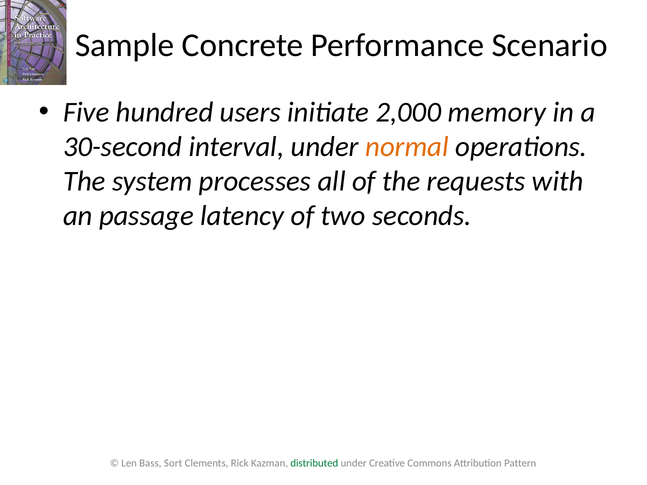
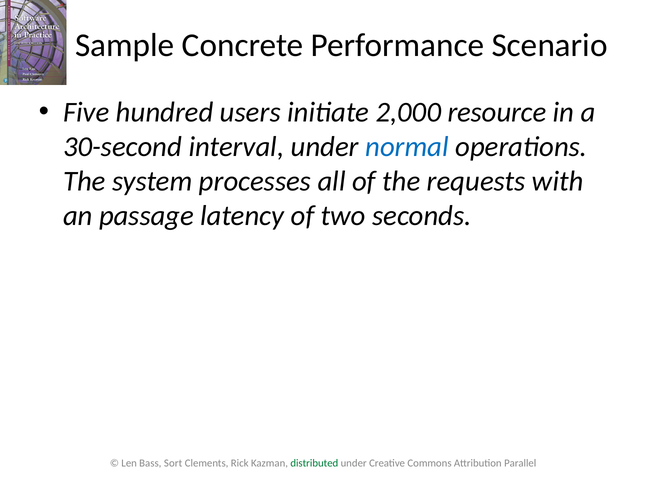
memory: memory -> resource
normal colour: orange -> blue
Pattern: Pattern -> Parallel
